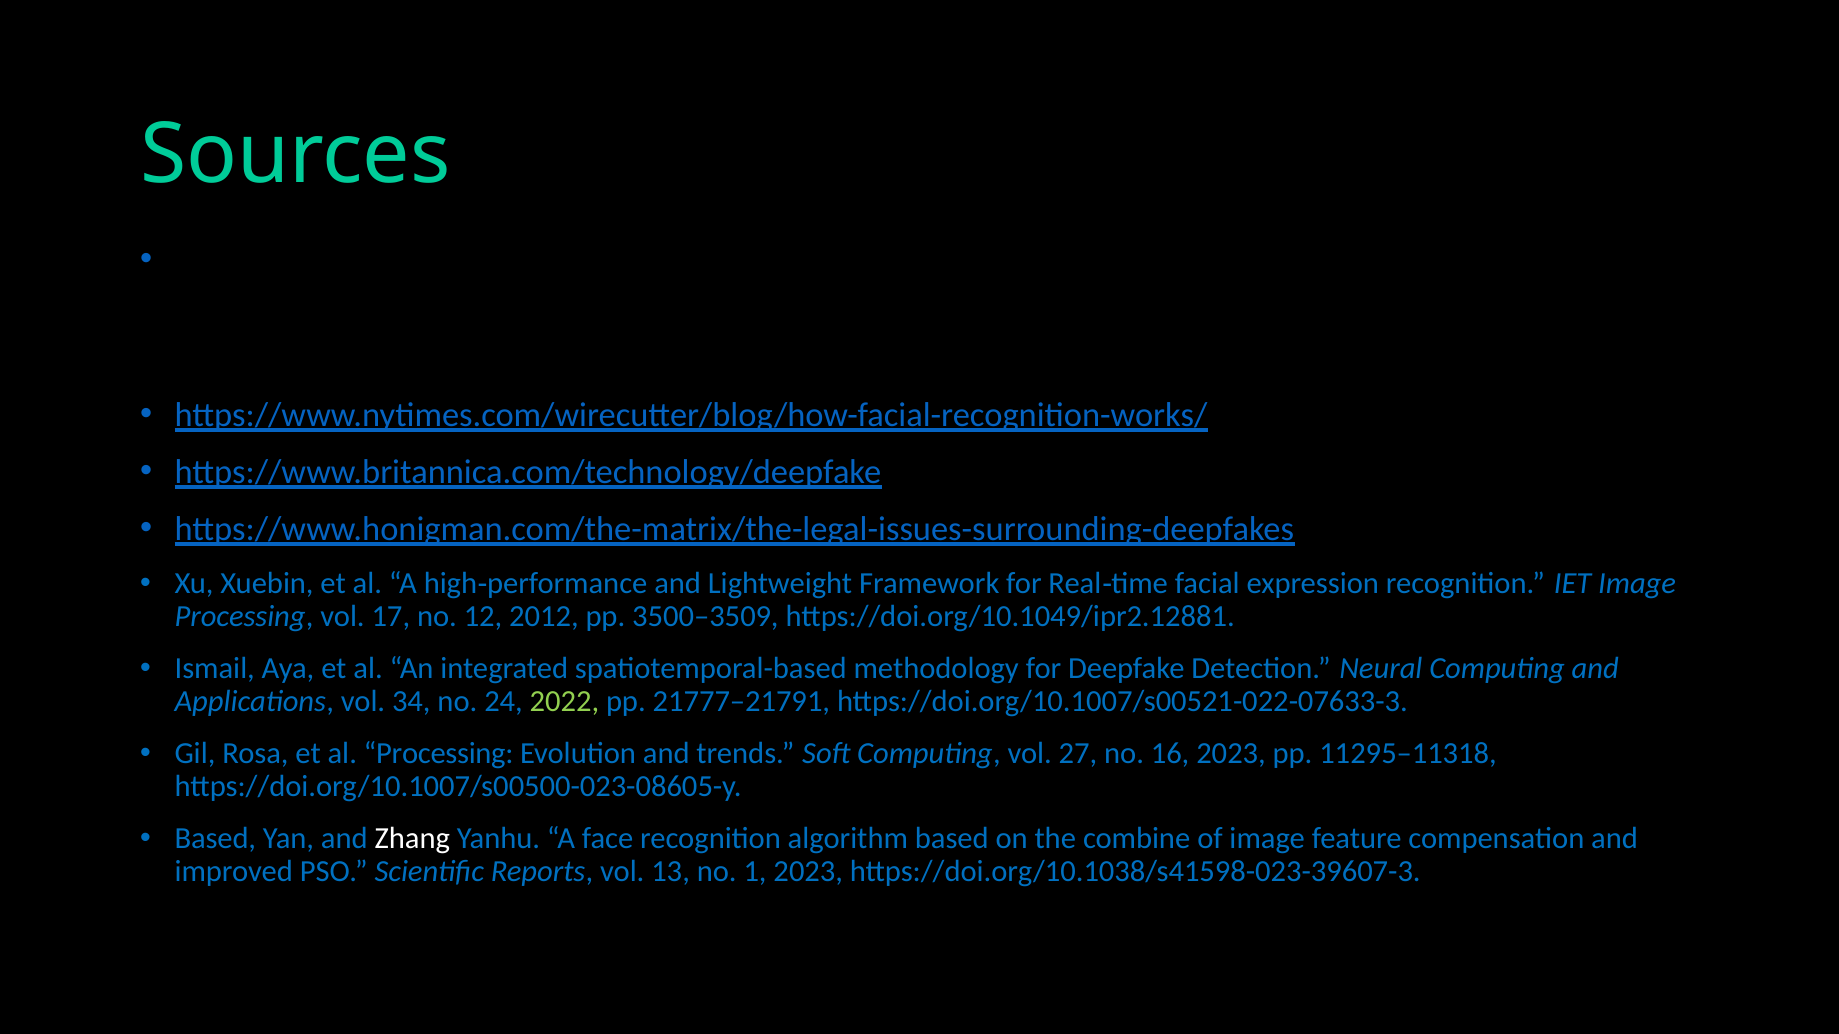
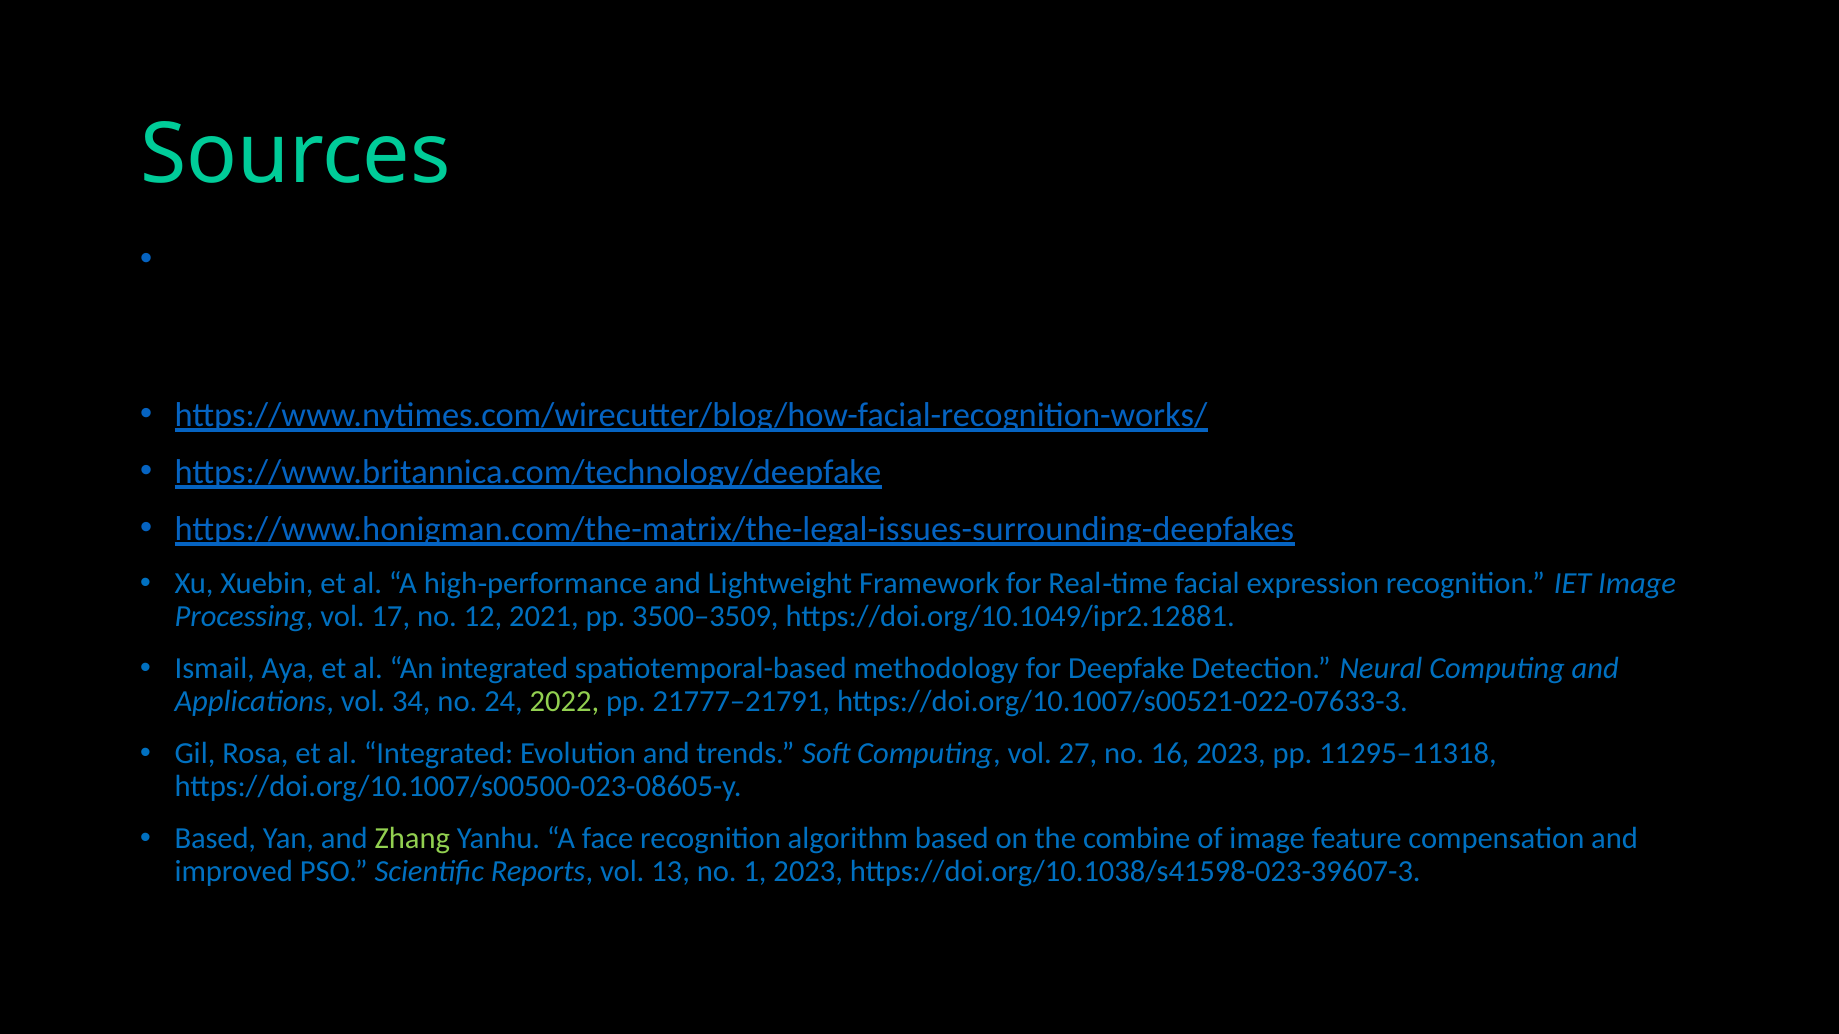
2012: 2012 -> 2021
al Processing: Processing -> Integrated
Zhang colour: white -> light green
